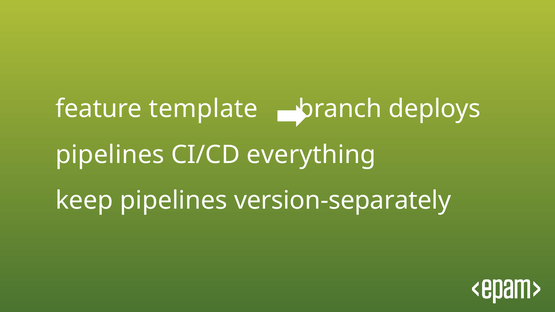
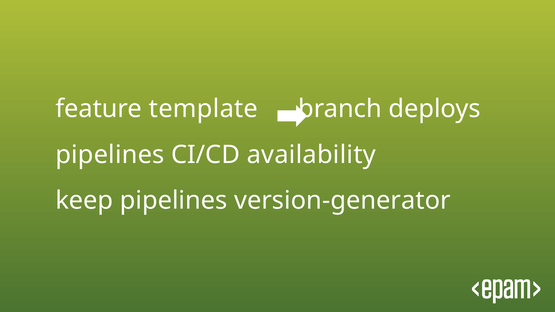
everything: everything -> availability
version-separately: version-separately -> version-generator
